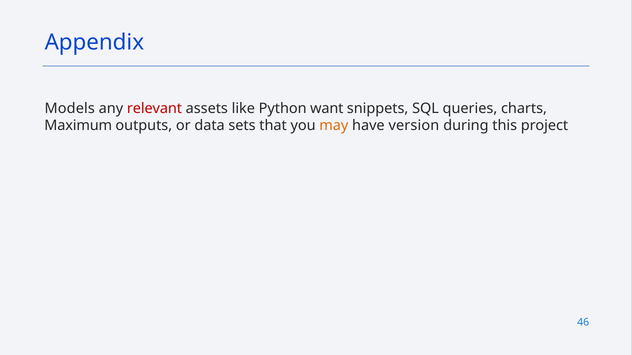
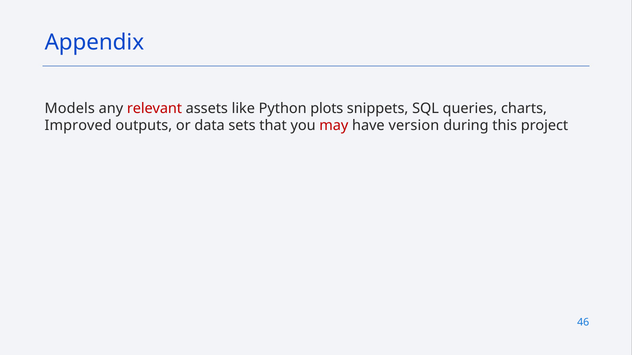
want: want -> plots
Maximum: Maximum -> Improved
may colour: orange -> red
